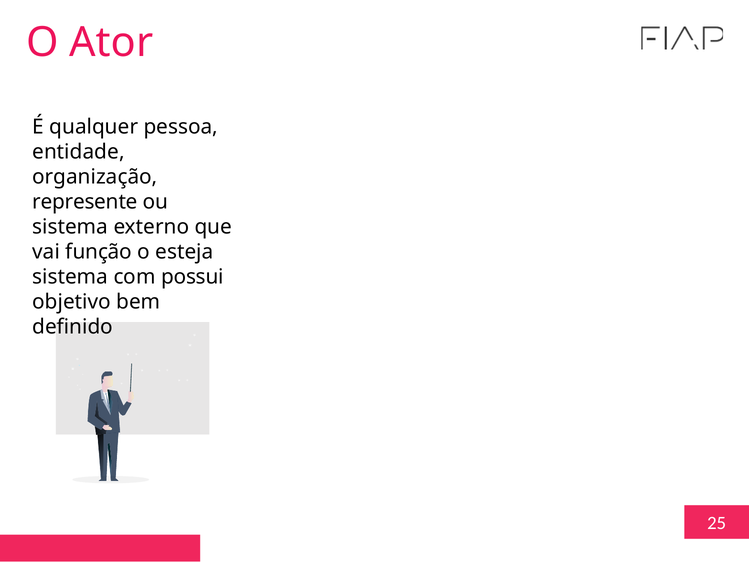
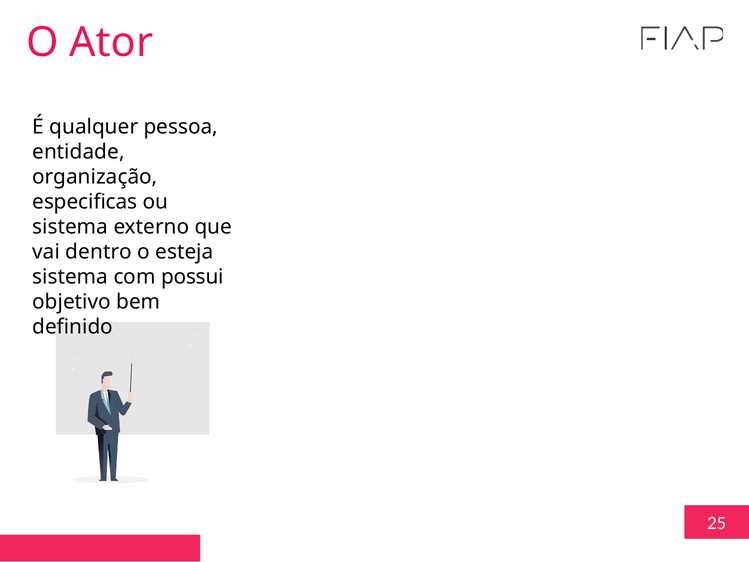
represente: represente -> especificas
função: função -> dentro
